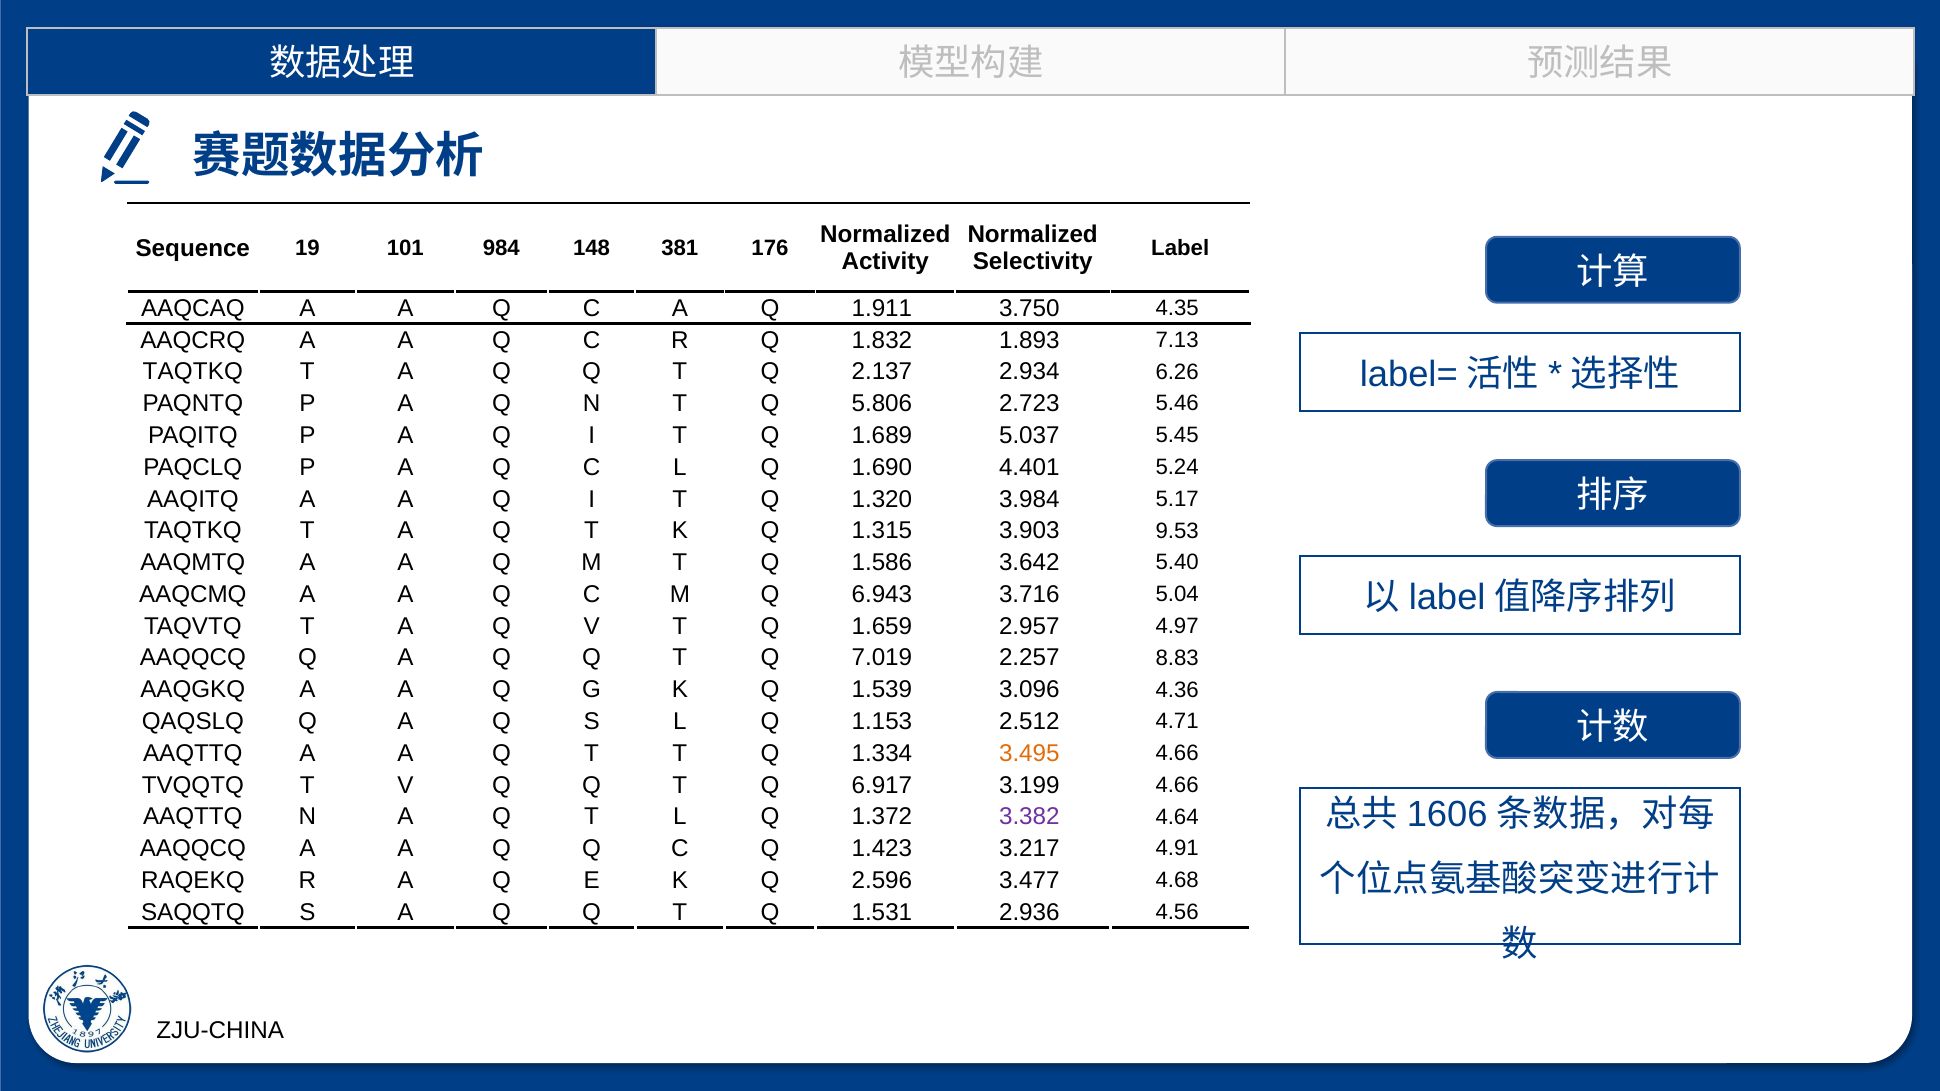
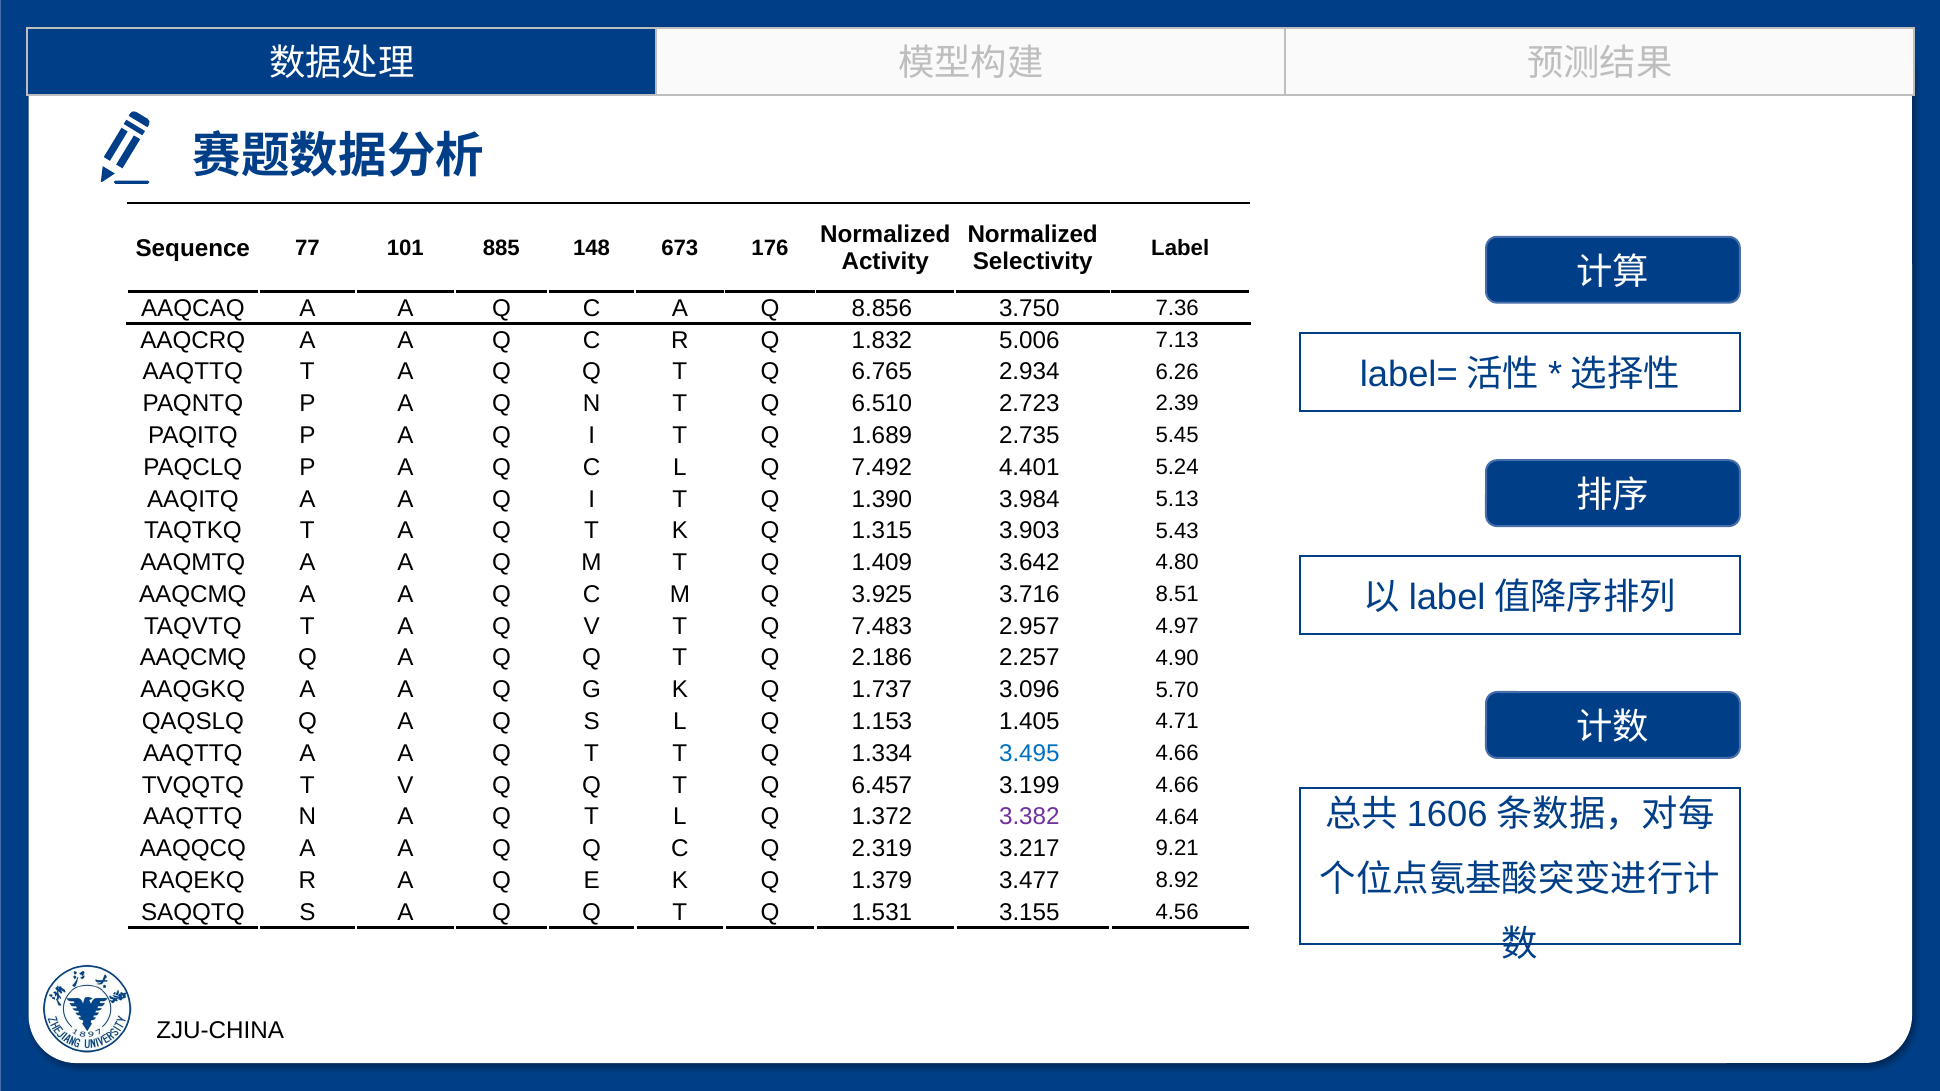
19: 19 -> 77
984: 984 -> 885
381: 381 -> 673
1.911: 1.911 -> 8.856
4.35: 4.35 -> 7.36
1.893: 1.893 -> 5.006
TAQTKQ at (193, 372): TAQTKQ -> AAQTTQ
2.137: 2.137 -> 6.765
5.806: 5.806 -> 6.510
5.46: 5.46 -> 2.39
5.037: 5.037 -> 2.735
1.690: 1.690 -> 7.492
1.320: 1.320 -> 1.390
5.17: 5.17 -> 5.13
9.53: 9.53 -> 5.43
1.586: 1.586 -> 1.409
5.40: 5.40 -> 4.80
6.943: 6.943 -> 3.925
5.04: 5.04 -> 8.51
1.659: 1.659 -> 7.483
AAQQCQ at (193, 658): AAQQCQ -> AAQCMQ
7.019: 7.019 -> 2.186
8.83: 8.83 -> 4.90
1.539: 1.539 -> 1.737
4.36: 4.36 -> 5.70
2.512: 2.512 -> 1.405
3.495 colour: orange -> blue
6.917: 6.917 -> 6.457
1.423: 1.423 -> 2.319
4.91: 4.91 -> 9.21
2.596: 2.596 -> 1.379
4.68: 4.68 -> 8.92
2.936: 2.936 -> 3.155
